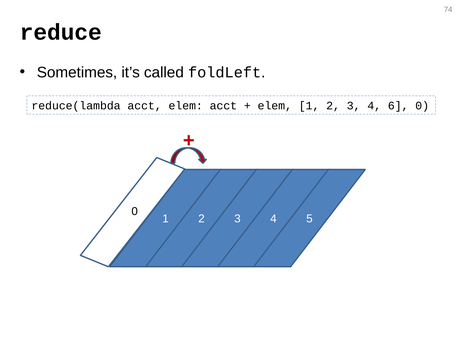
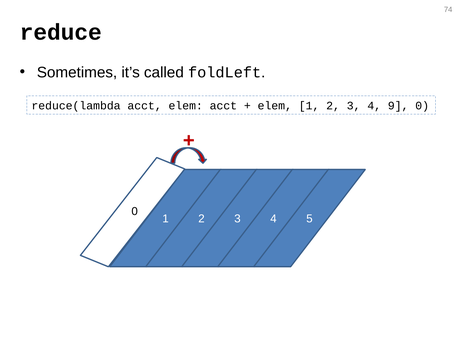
6: 6 -> 9
